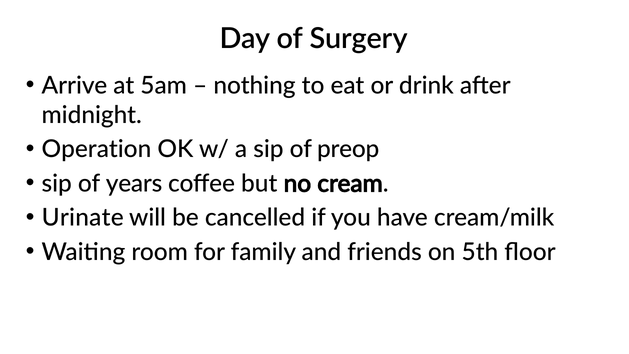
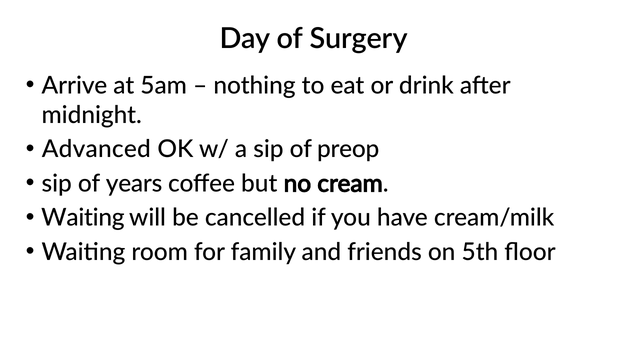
Operation: Operation -> Advanced
Urinate at (83, 218): Urinate -> Waiting
